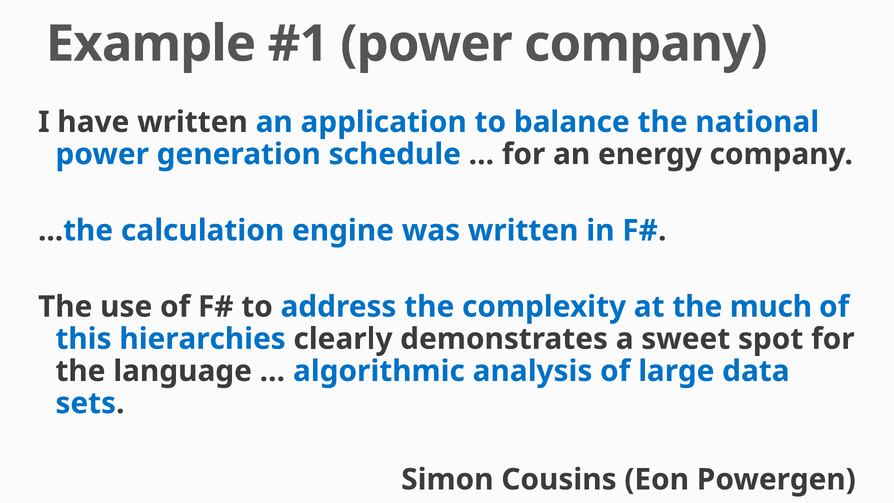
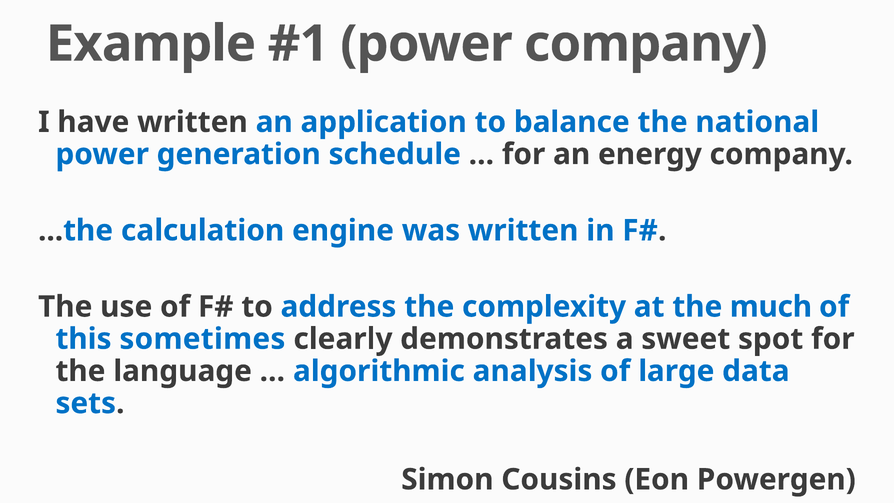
hierarchies: hierarchies -> sometimes
